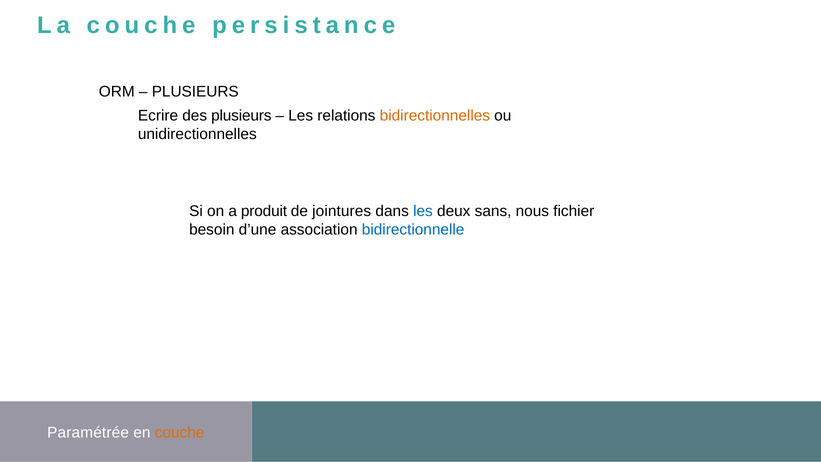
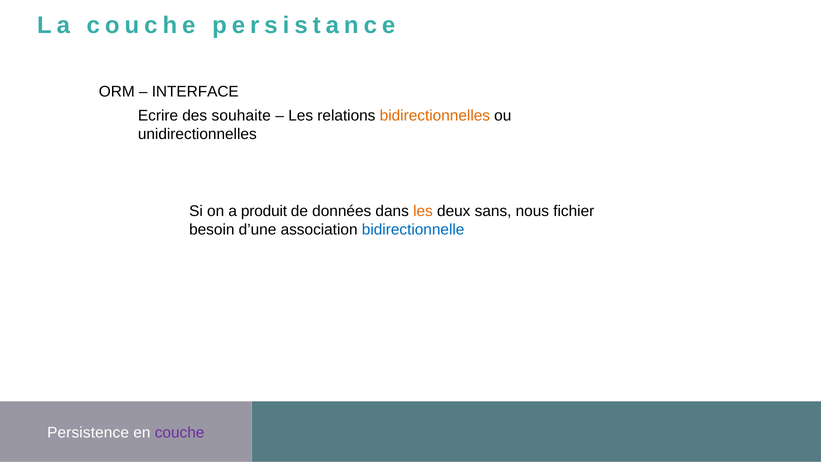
PLUSIEURS at (195, 92): PLUSIEURS -> INTERFACE
des plusieurs: plusieurs -> souhaite
jointures: jointures -> données
les at (423, 211) colour: blue -> orange
Paramétrée: Paramétrée -> Persistence
couche at (180, 433) colour: orange -> purple
